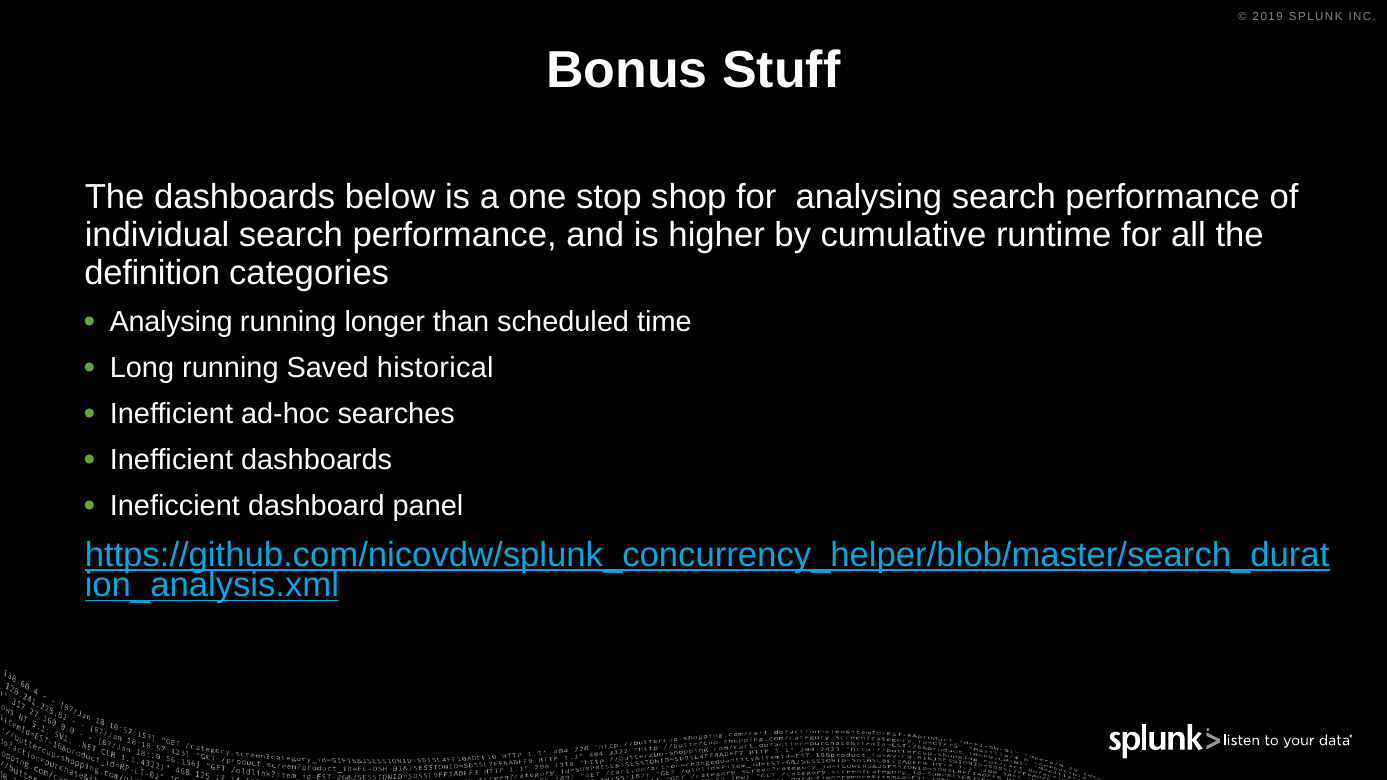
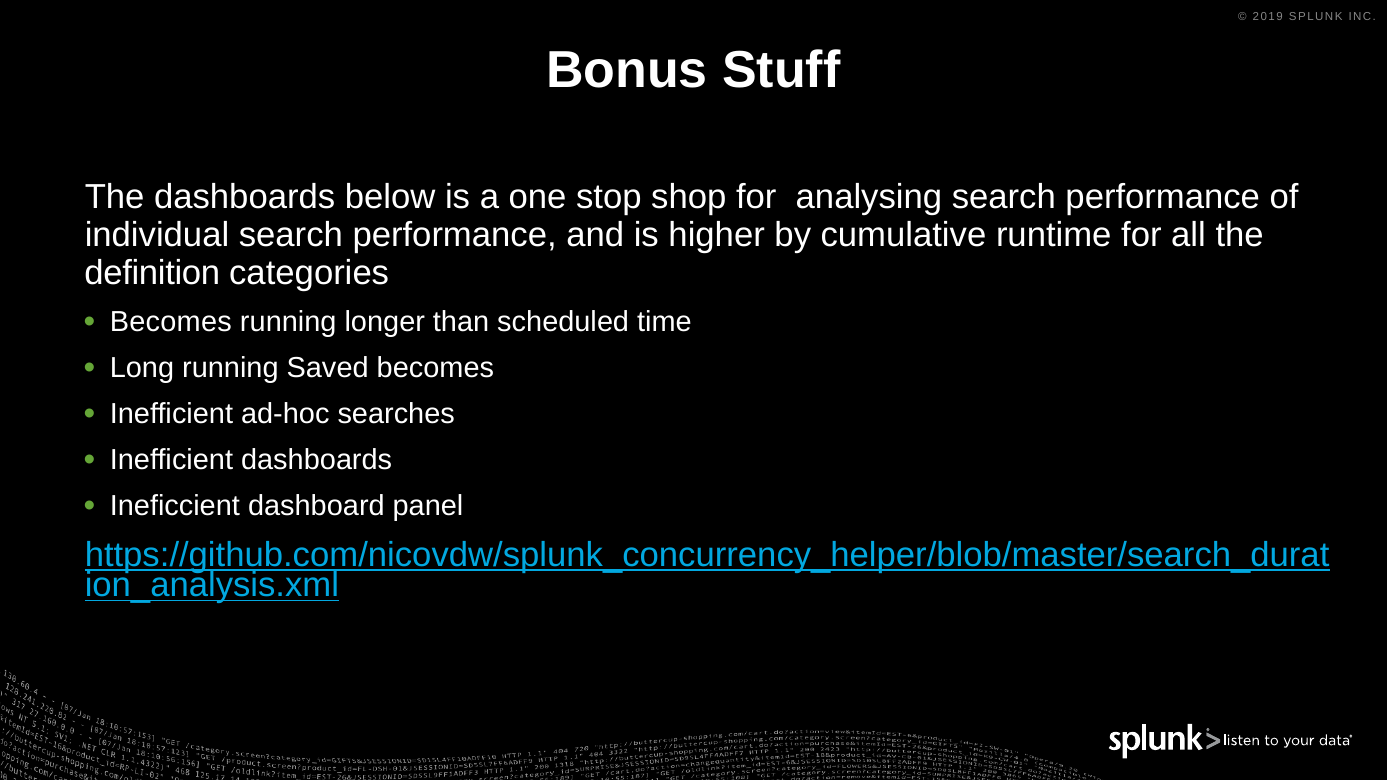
Analysing at (171, 322): Analysing -> Becomes
Saved historical: historical -> becomes
